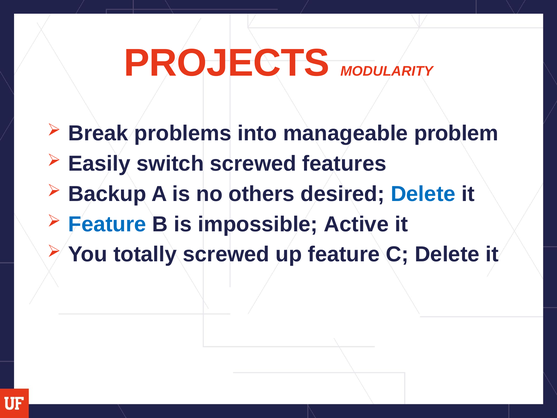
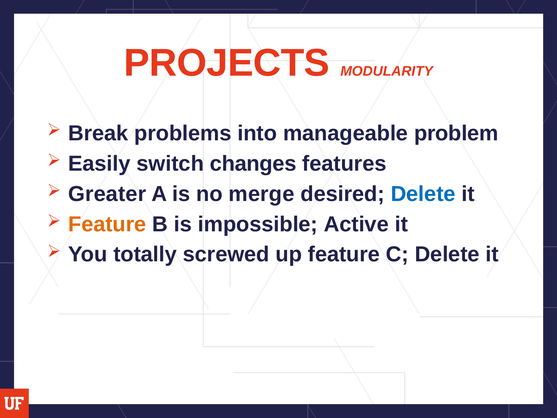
switch screwed: screwed -> changes
Backup: Backup -> Greater
others: others -> merge
Feature at (107, 224) colour: blue -> orange
